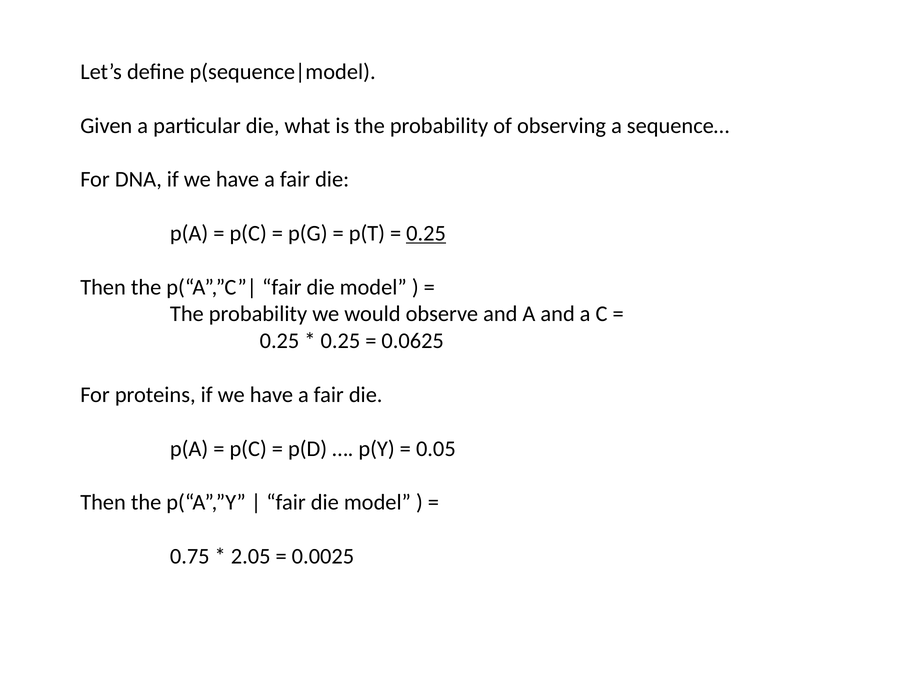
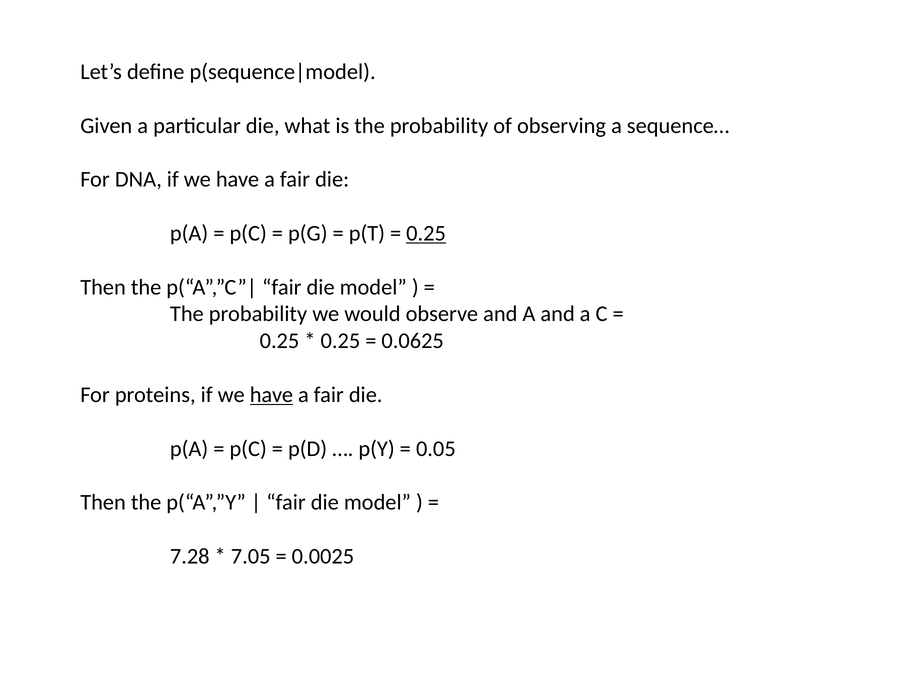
have at (271, 395) underline: none -> present
0.75: 0.75 -> 7.28
2.05: 2.05 -> 7.05
